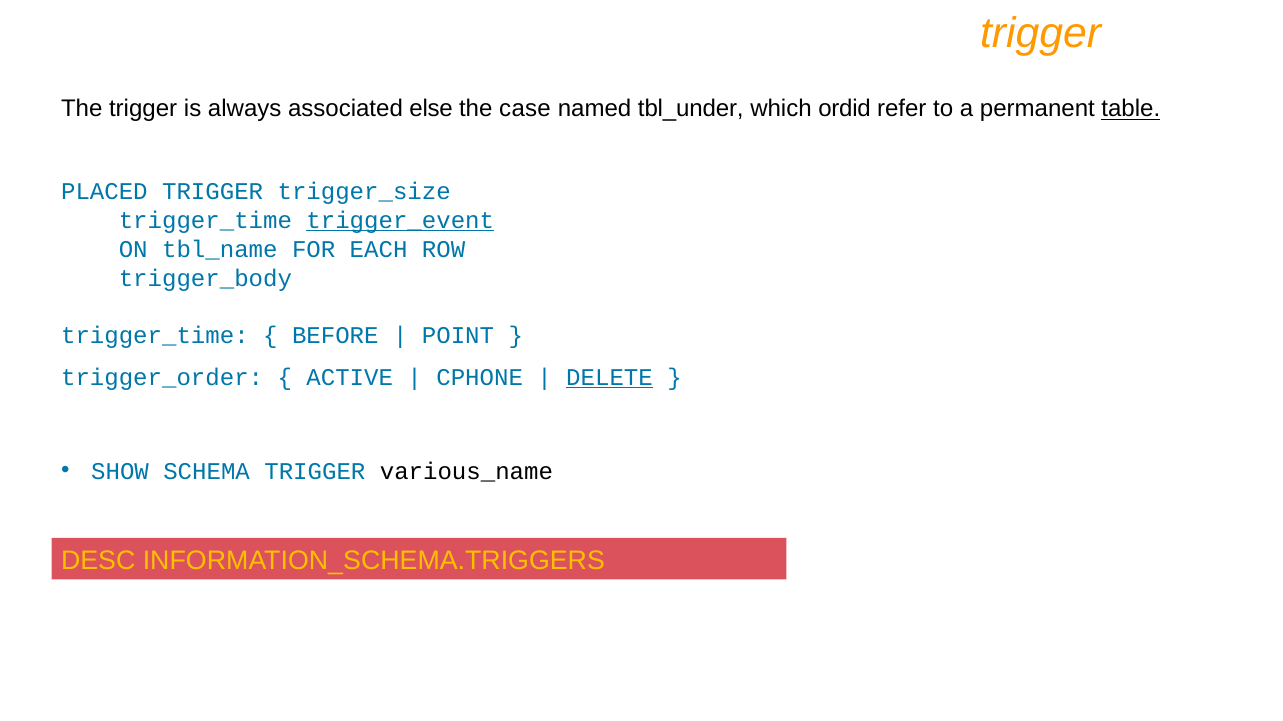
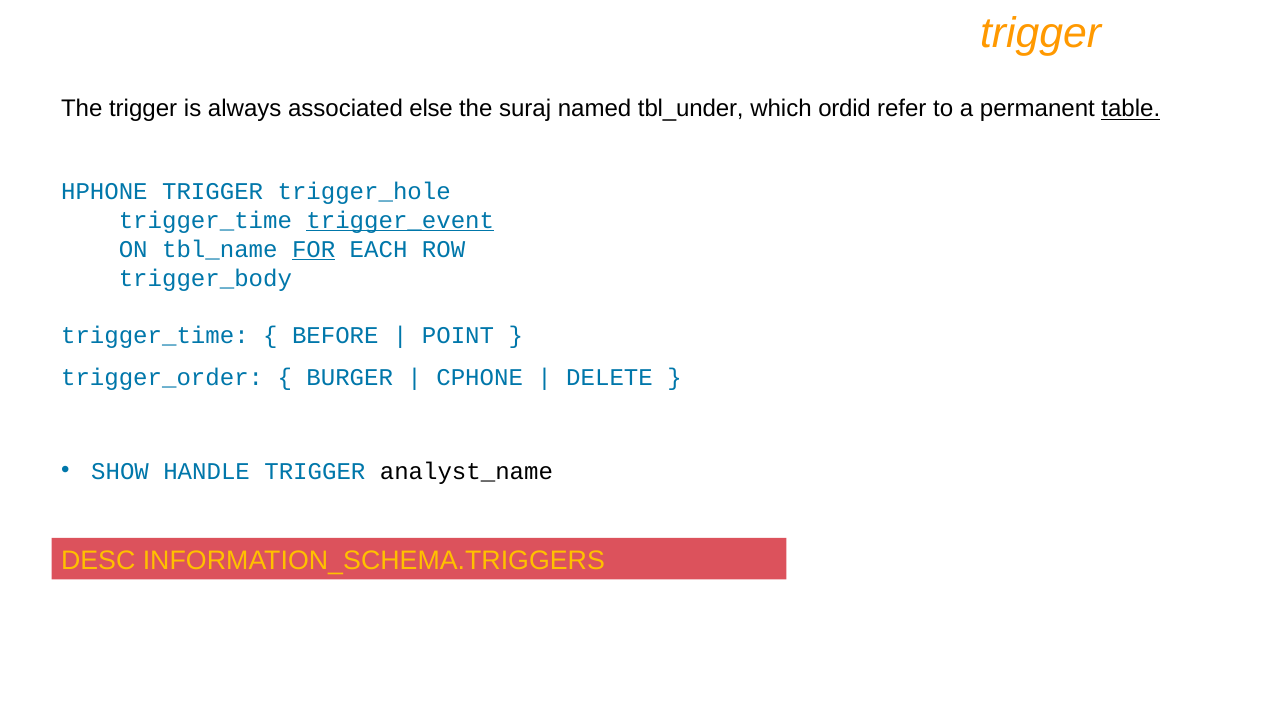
case: case -> suraj
PLACED: PLACED -> HPHONE
trigger_size: trigger_size -> trigger_hole
FOR underline: none -> present
ACTIVE: ACTIVE -> BURGER
DELETE underline: present -> none
SCHEMA: SCHEMA -> HANDLE
various_name: various_name -> analyst_name
